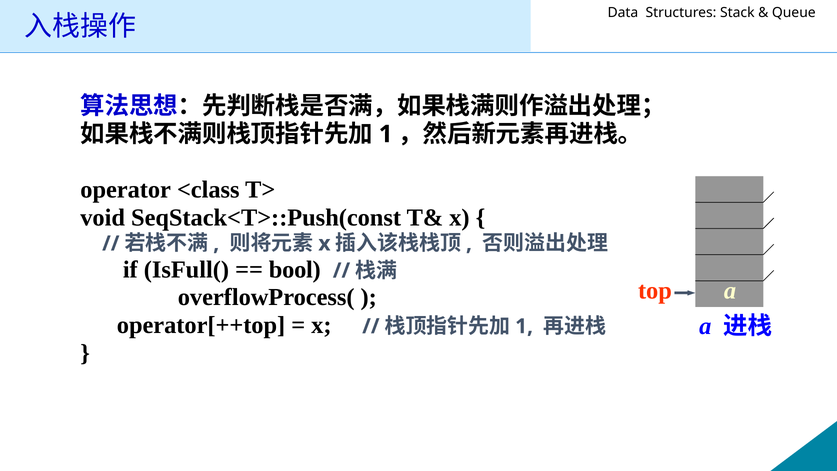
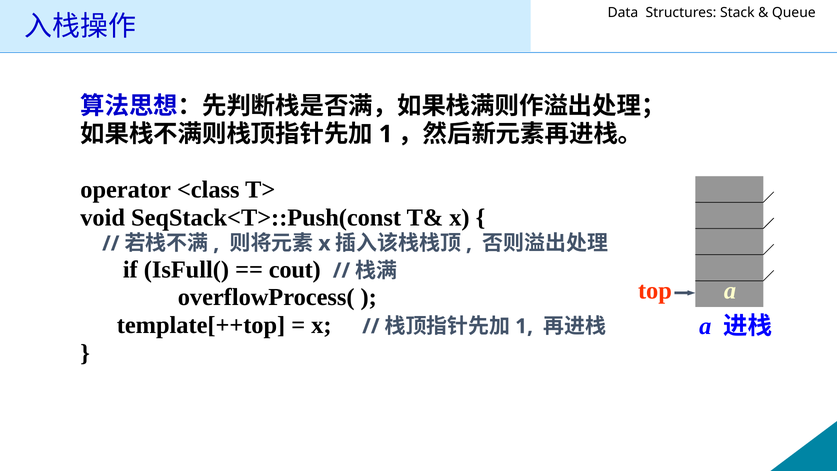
bool: bool -> cout
operator[++top: operator[++top -> template[++top
